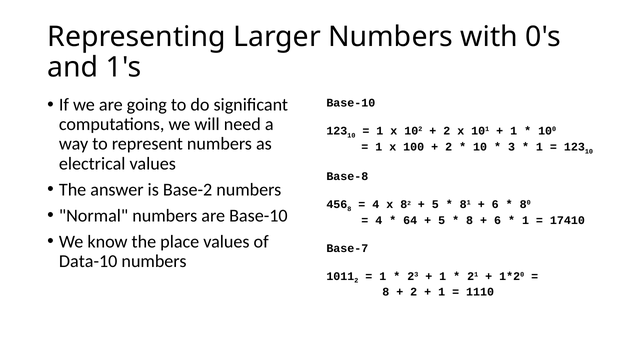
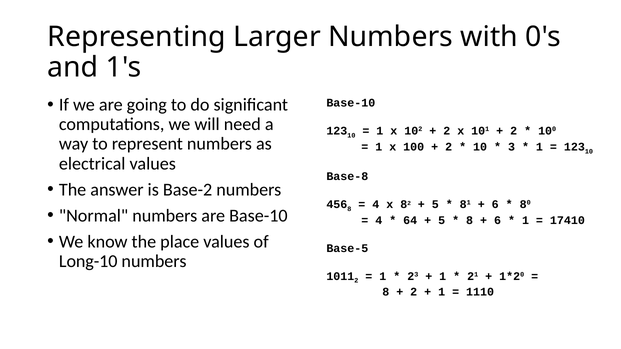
1 at (514, 131): 1 -> 2
Base-7: Base-7 -> Base-5
Data-10: Data-10 -> Long-10
